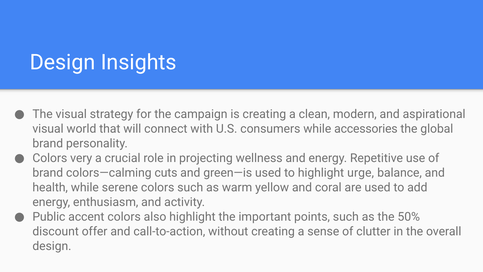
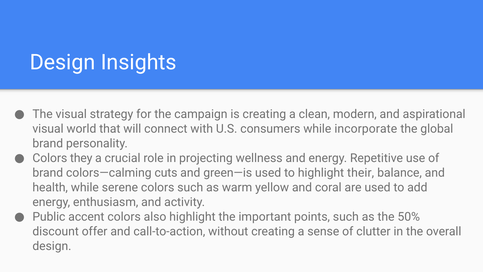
accessories: accessories -> incorporate
very: very -> they
urge: urge -> their
